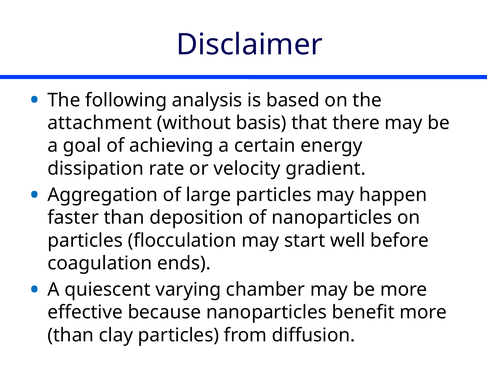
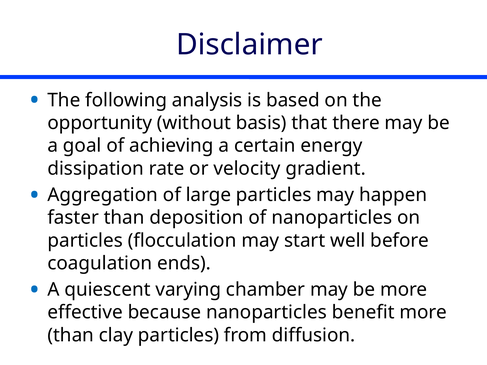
attachment: attachment -> opportunity
